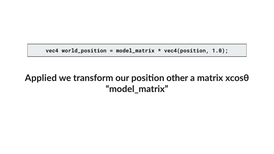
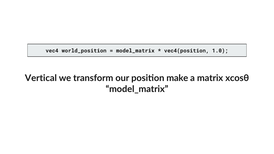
Applied: Applied -> Vertical
other: other -> make
